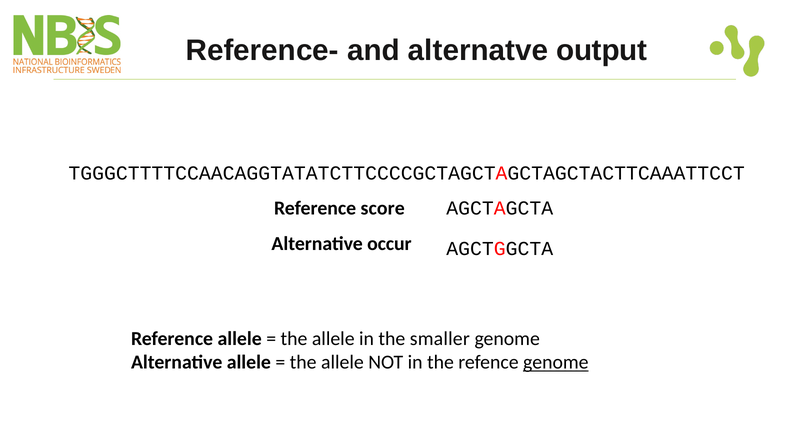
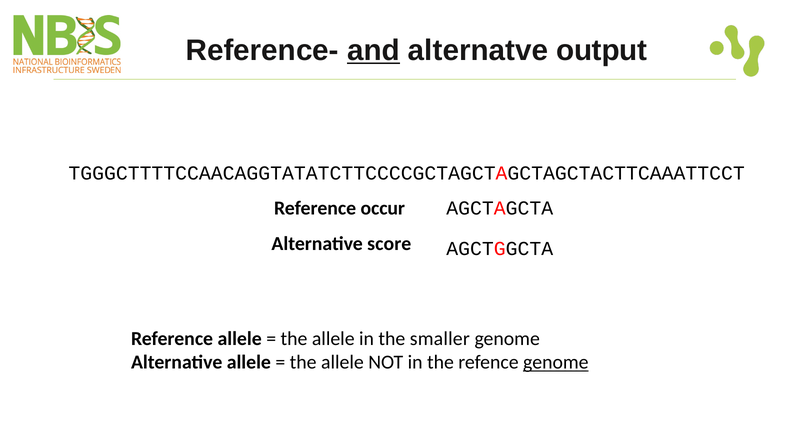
and underline: none -> present
score: score -> occur
occur: occur -> score
